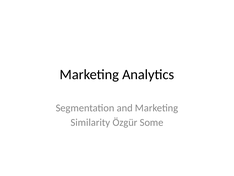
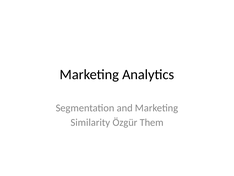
Some: Some -> Them
